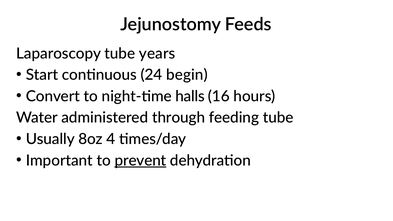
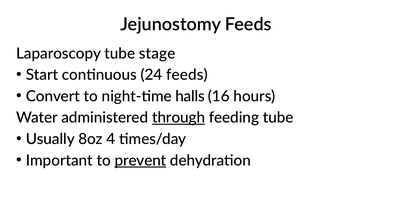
years: years -> stage
24 begin: begin -> feeds
through underline: none -> present
